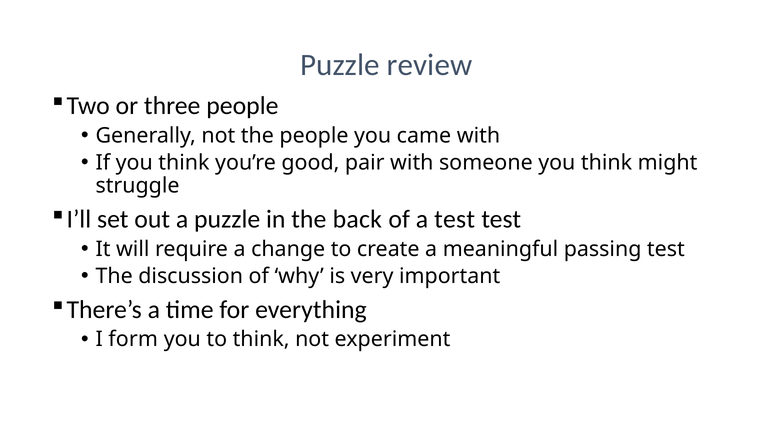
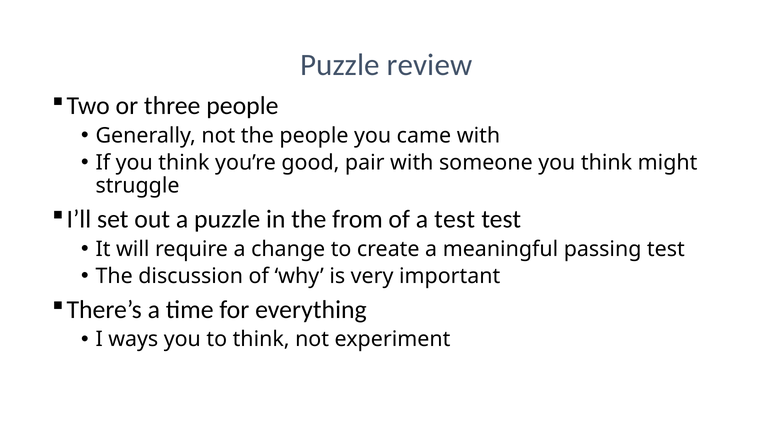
back: back -> from
form: form -> ways
